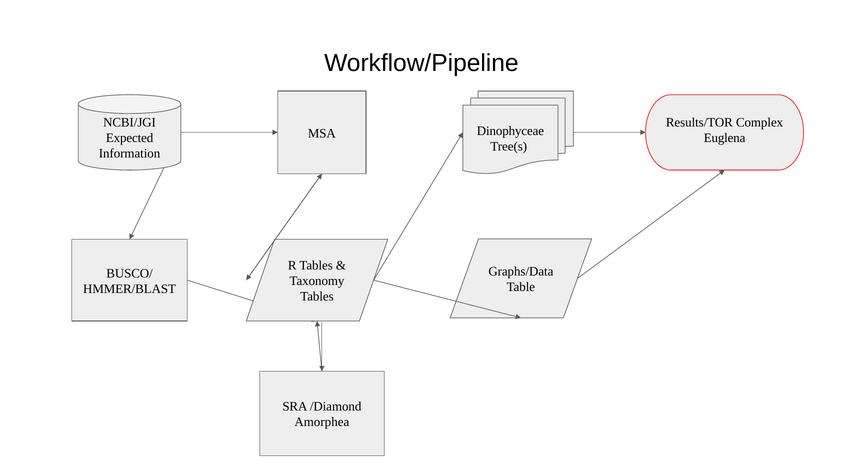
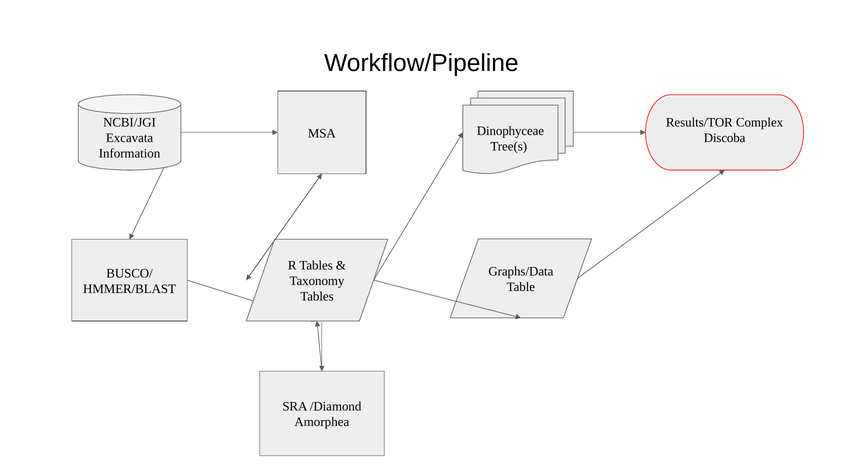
Expected: Expected -> Excavata
Euglena: Euglena -> Discoba
